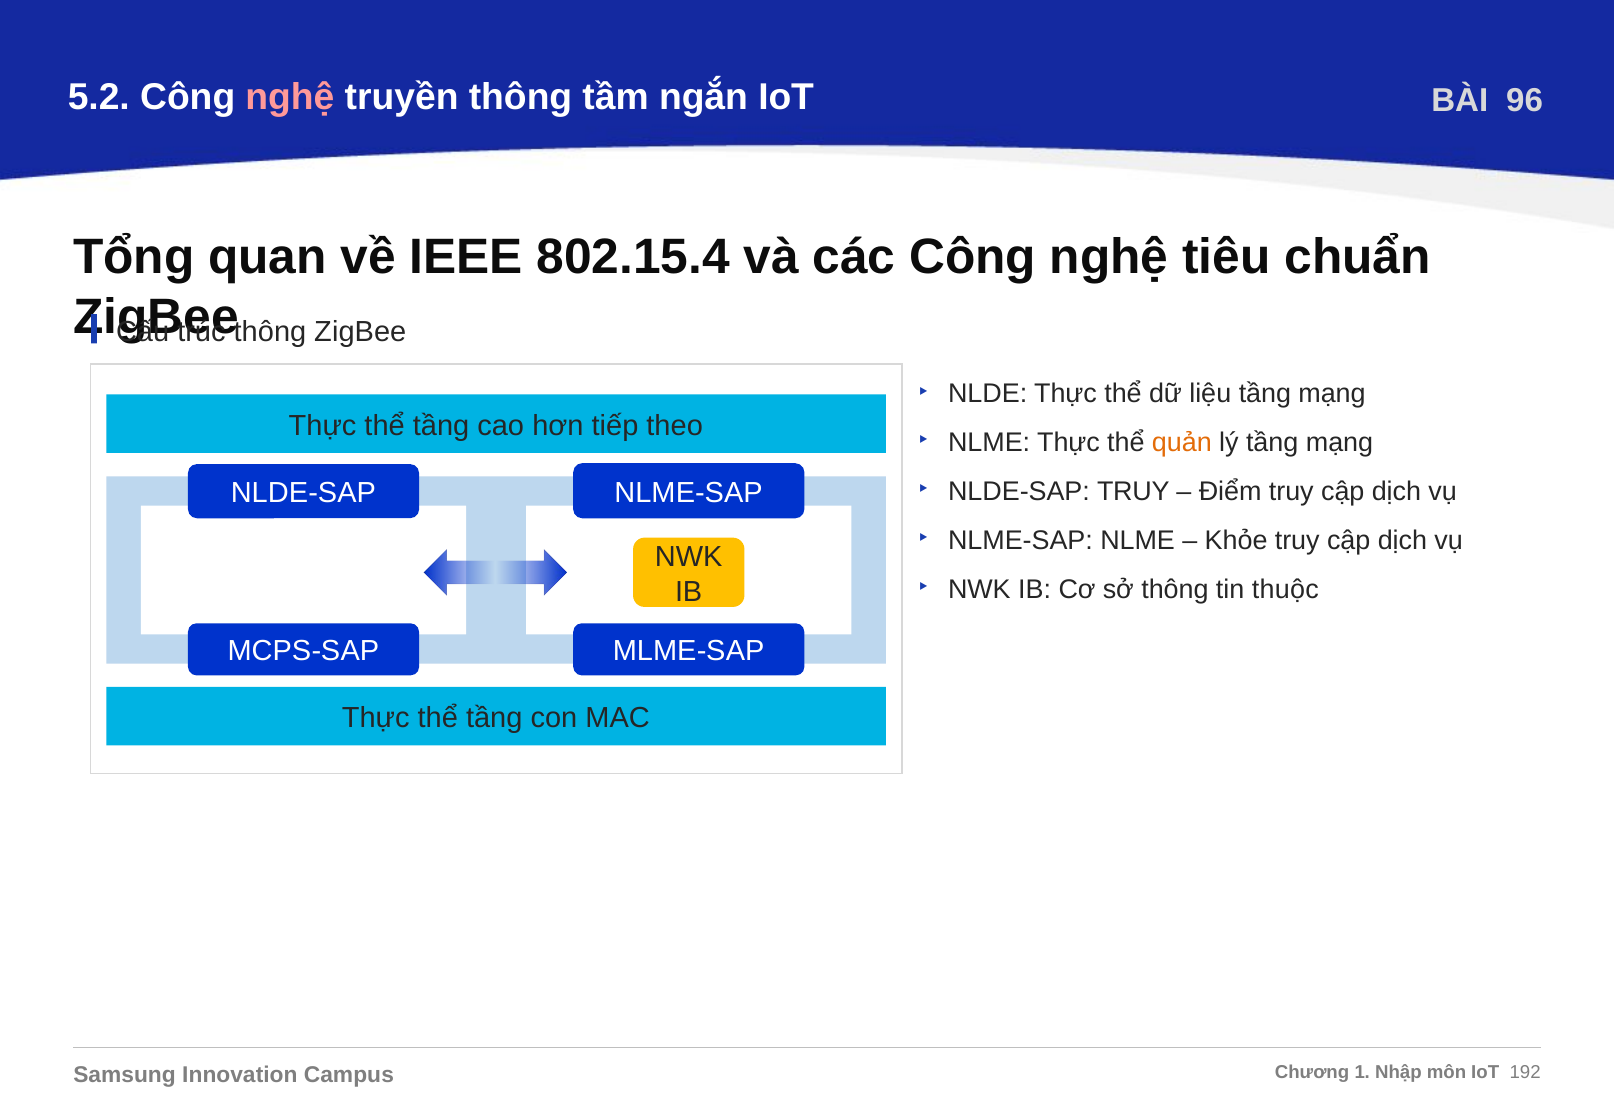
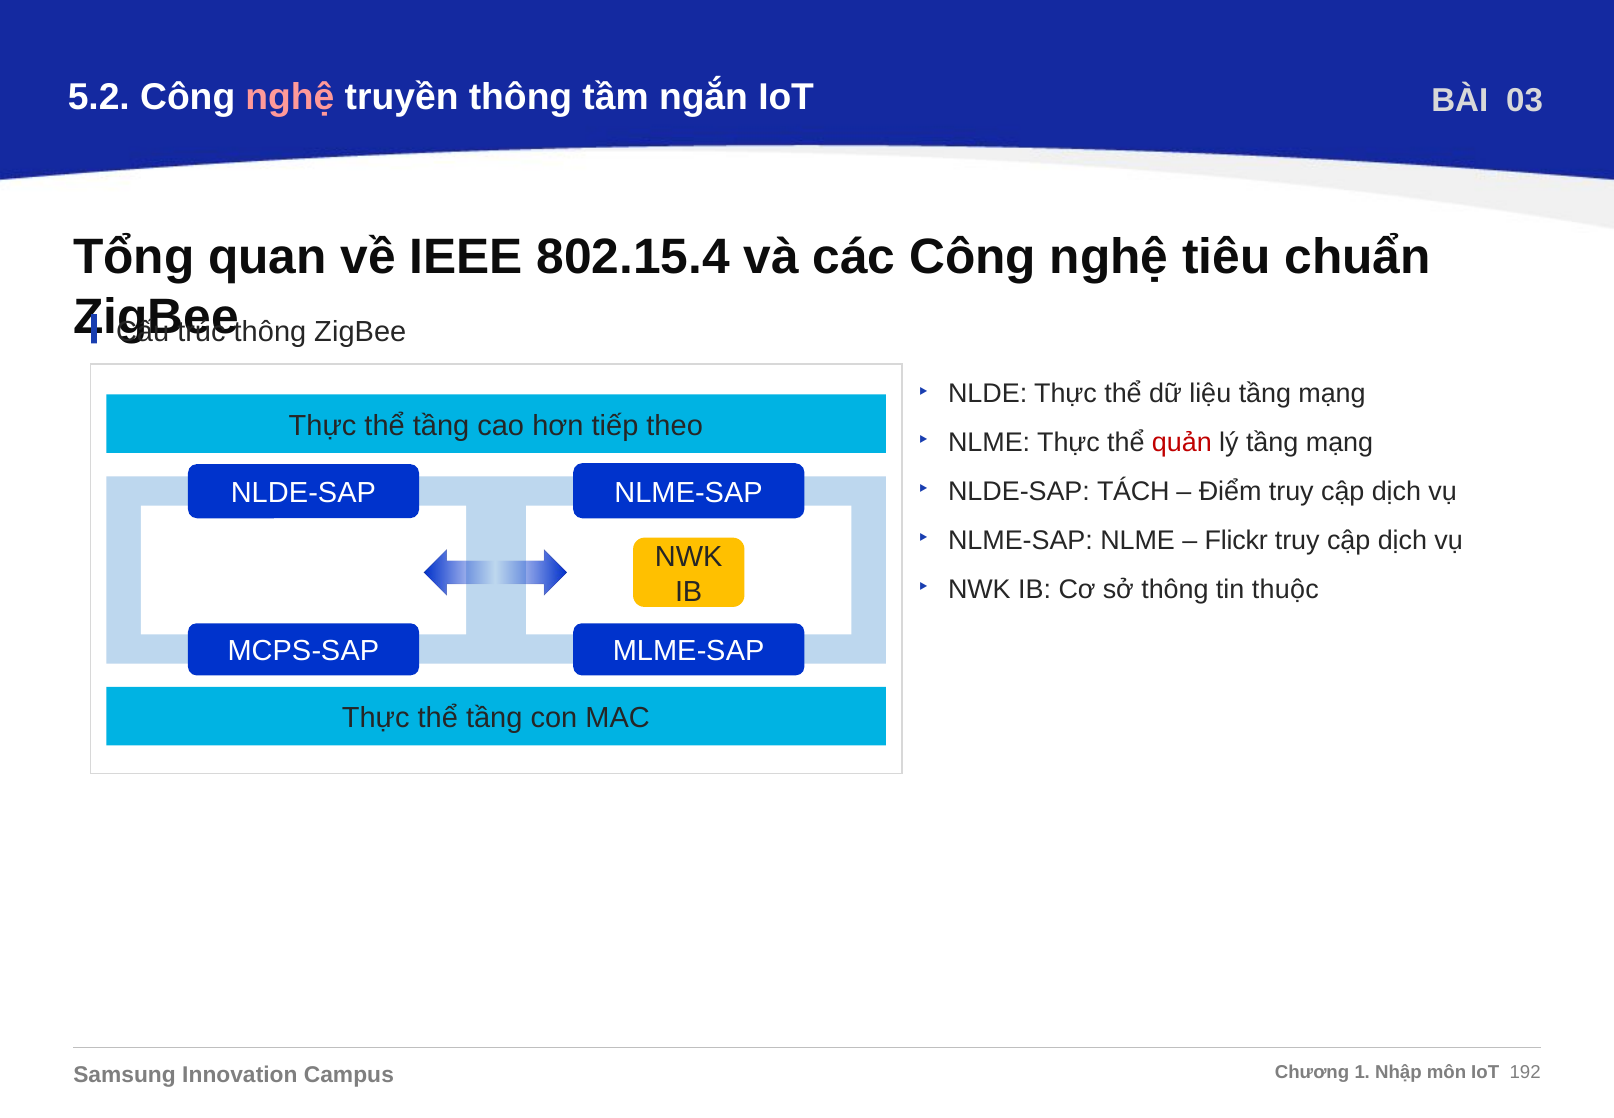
96: 96 -> 03
quản colour: orange -> red
NLDE-SAP TRUY: TRUY -> TÁCH
Khỏe: Khỏe -> Flickr
